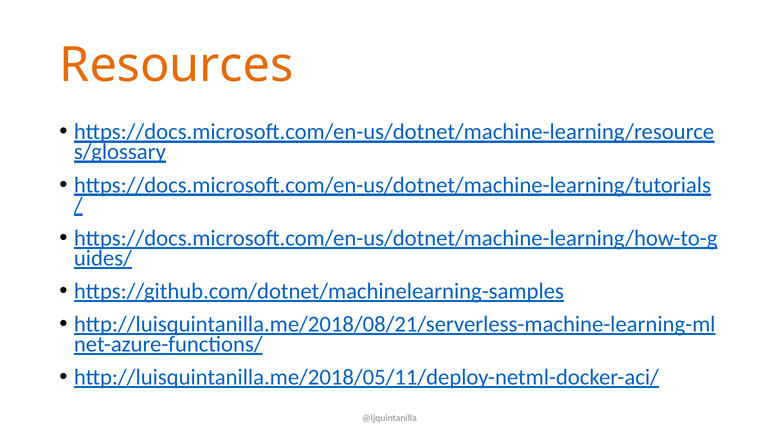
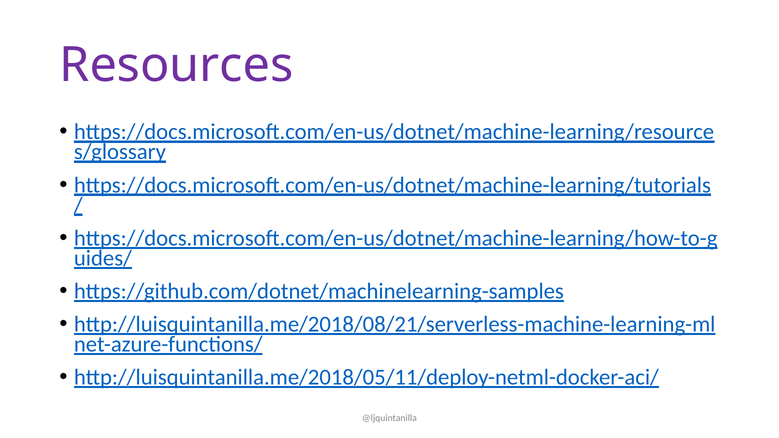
Resources colour: orange -> purple
